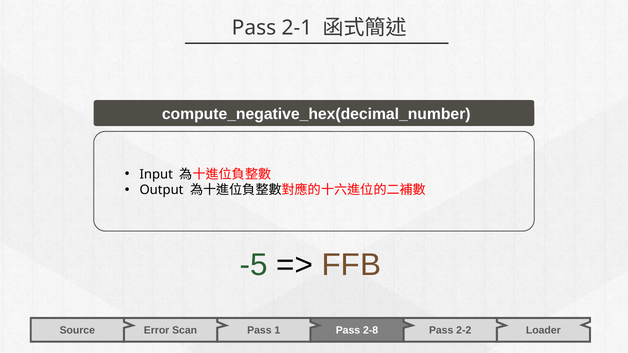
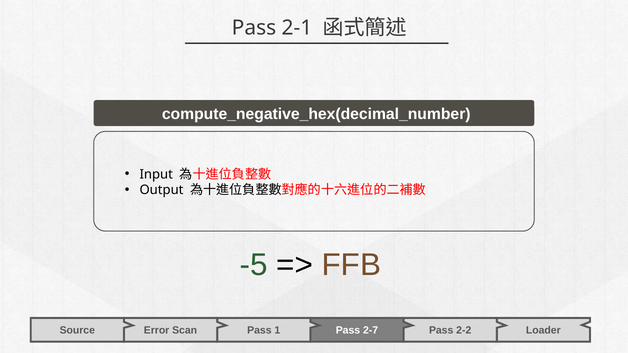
2-8: 2-8 -> 2-7
